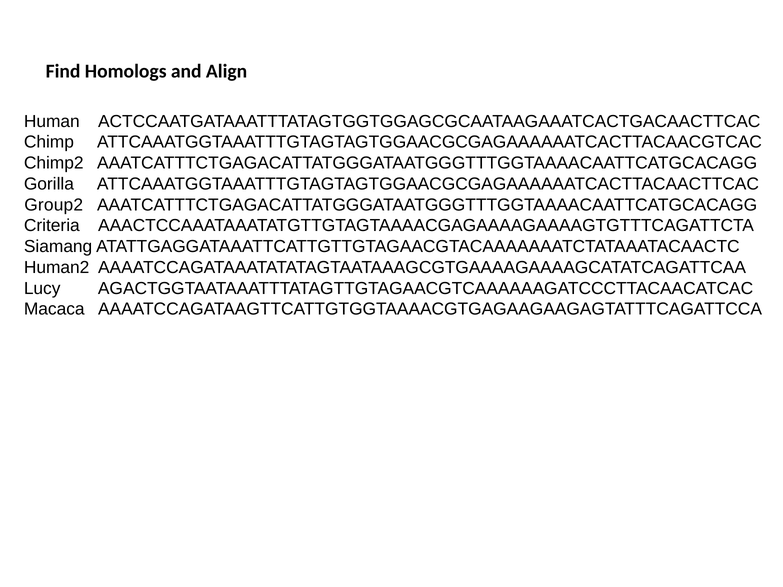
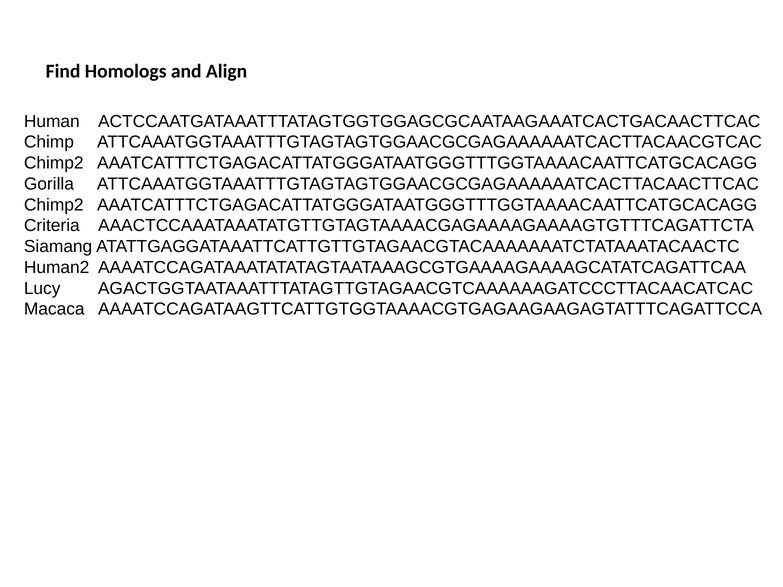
Group2 at (54, 205): Group2 -> Chimp2
